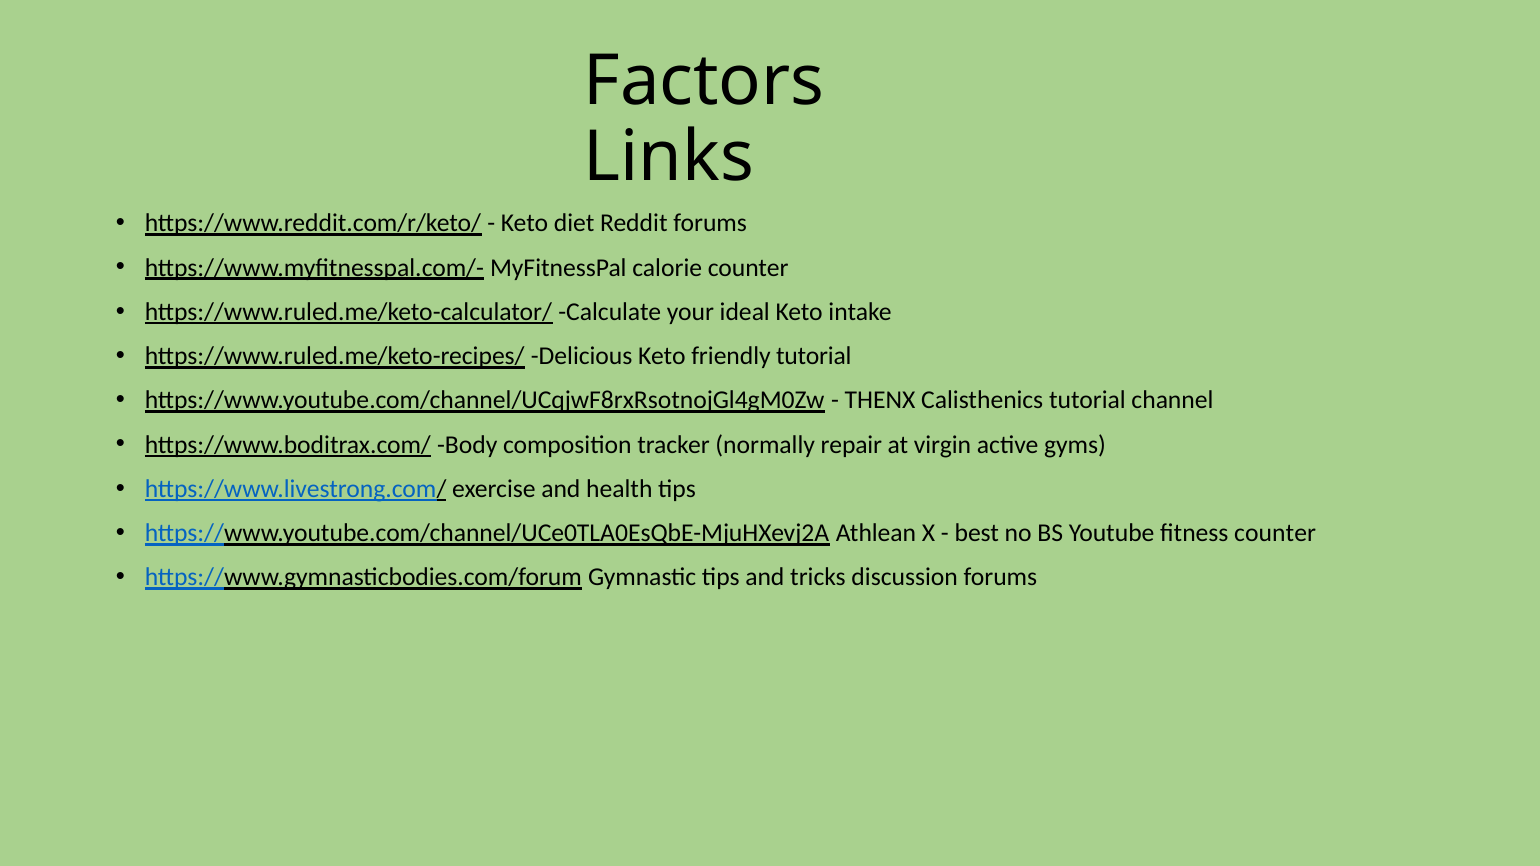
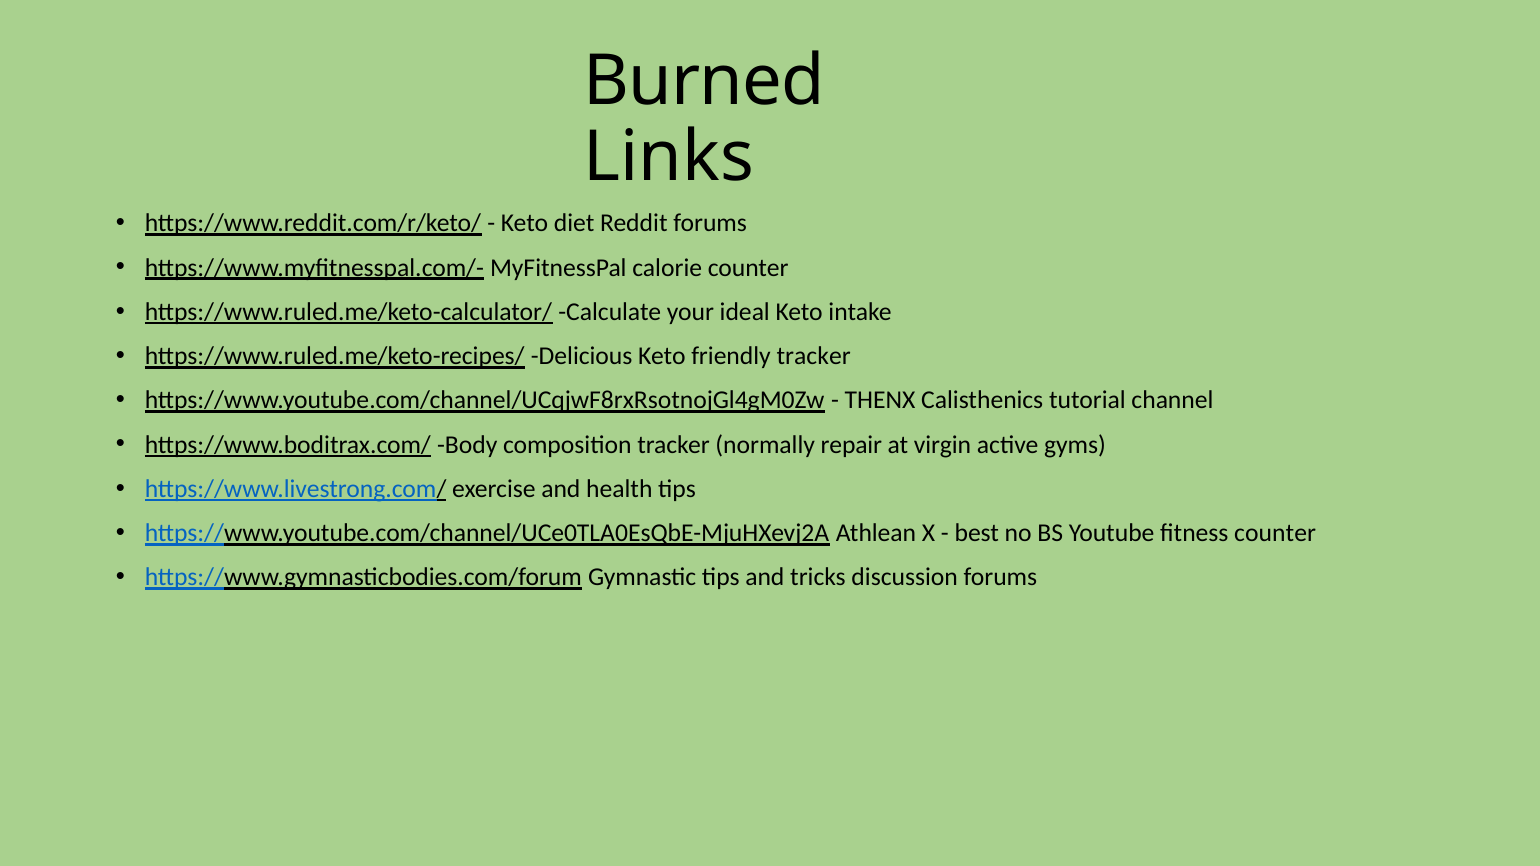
Factors: Factors -> Burned
friendly tutorial: tutorial -> tracker
